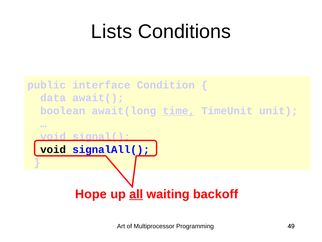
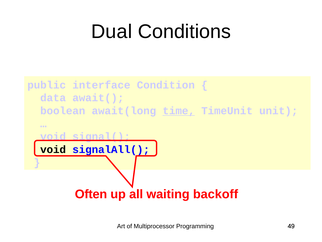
Lists: Lists -> Dual
Hope: Hope -> Often
all underline: present -> none
